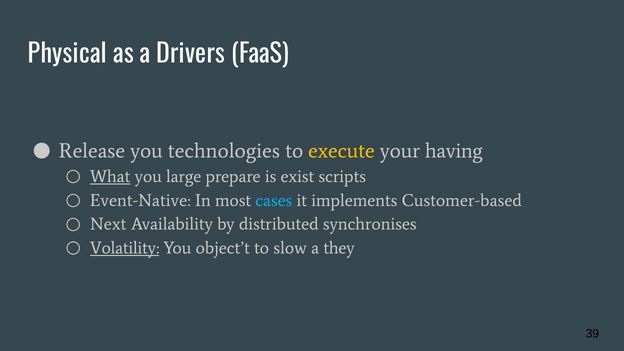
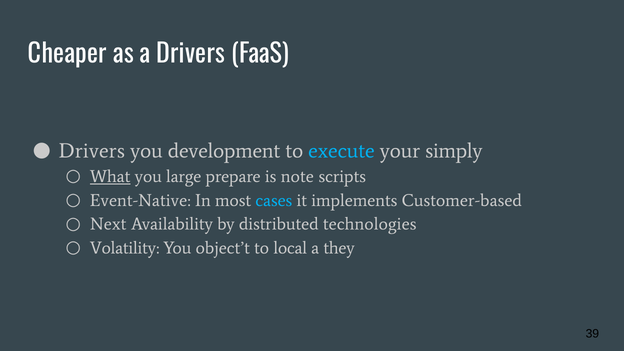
Physical: Physical -> Cheaper
Release at (92, 151): Release -> Drivers
technologies: technologies -> development
execute colour: yellow -> light blue
having: having -> simply
exist: exist -> note
synchronises: synchronises -> technologies
Volatility underline: present -> none
slow: slow -> local
